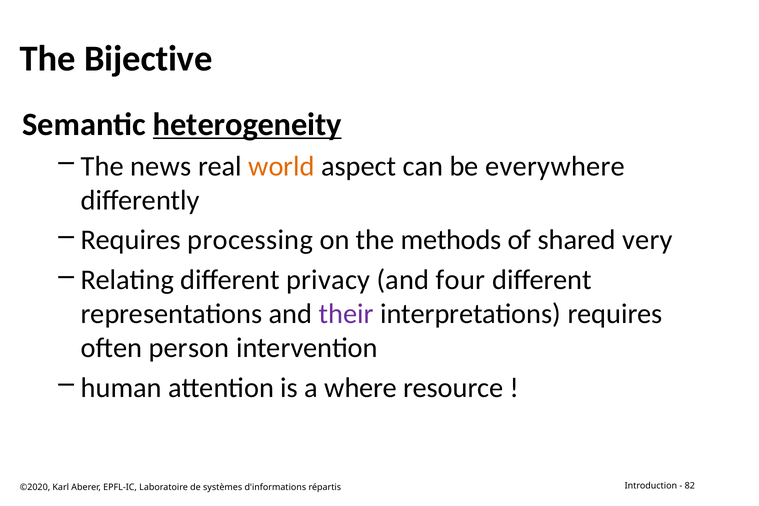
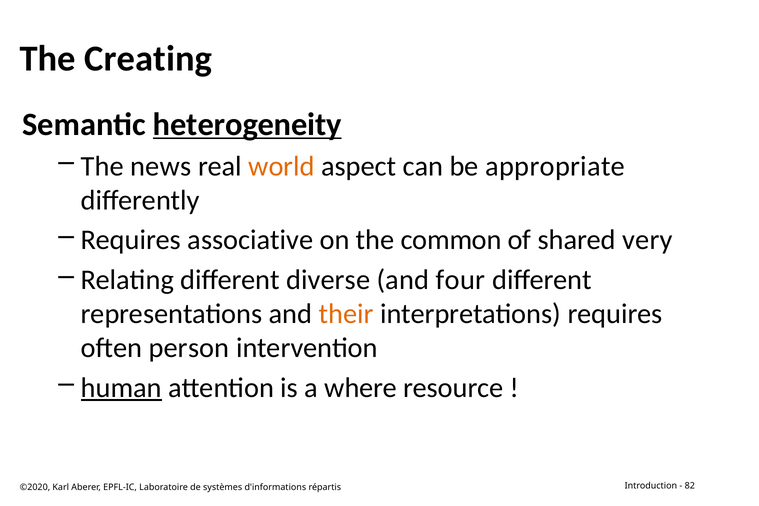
Bijective: Bijective -> Creating
everywhere: everywhere -> appropriate
processing: processing -> associative
methods: methods -> common
privacy: privacy -> diverse
their colour: purple -> orange
human underline: none -> present
